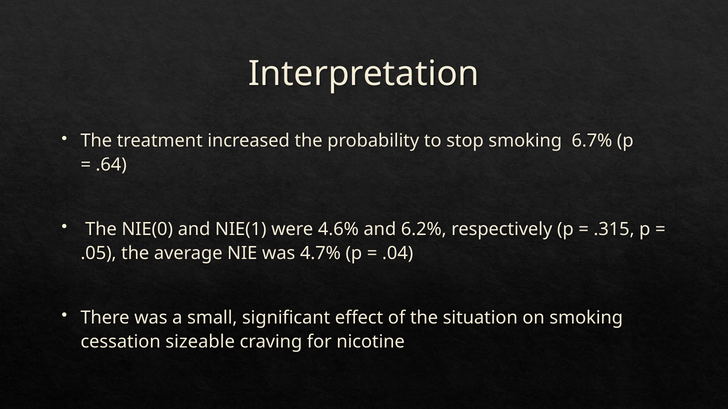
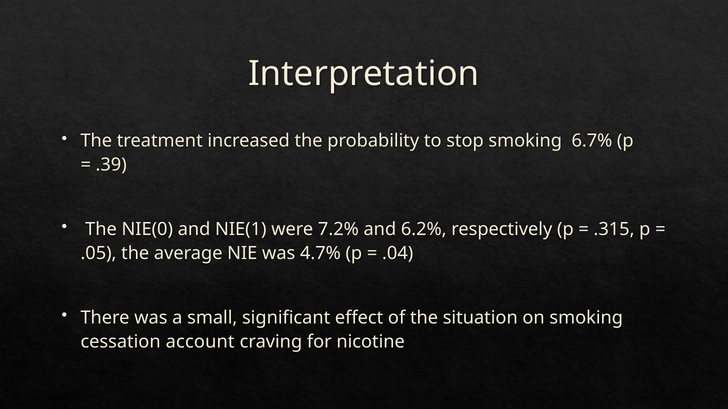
.64: .64 -> .39
4.6%: 4.6% -> 7.2%
sizeable: sizeable -> account
